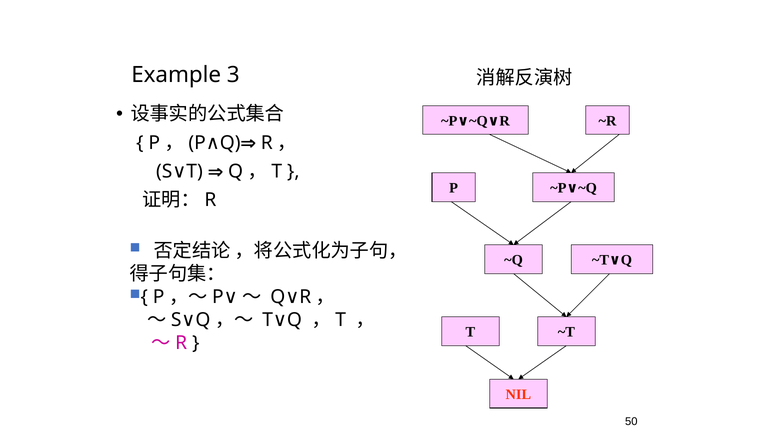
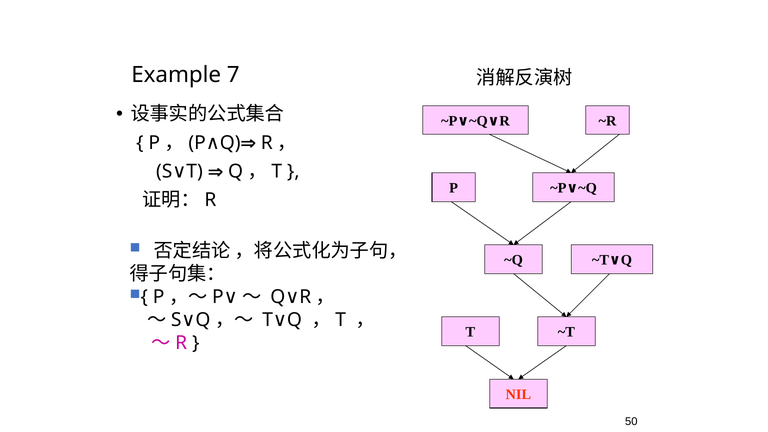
3: 3 -> 7
